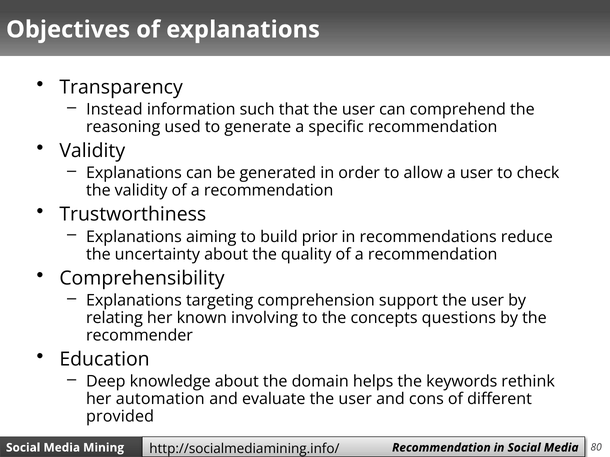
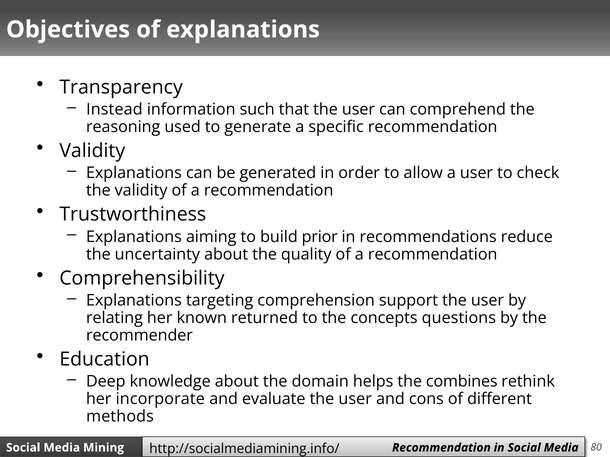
involving: involving -> returned
keywords: keywords -> combines
automation: automation -> incorporate
provided: provided -> methods
